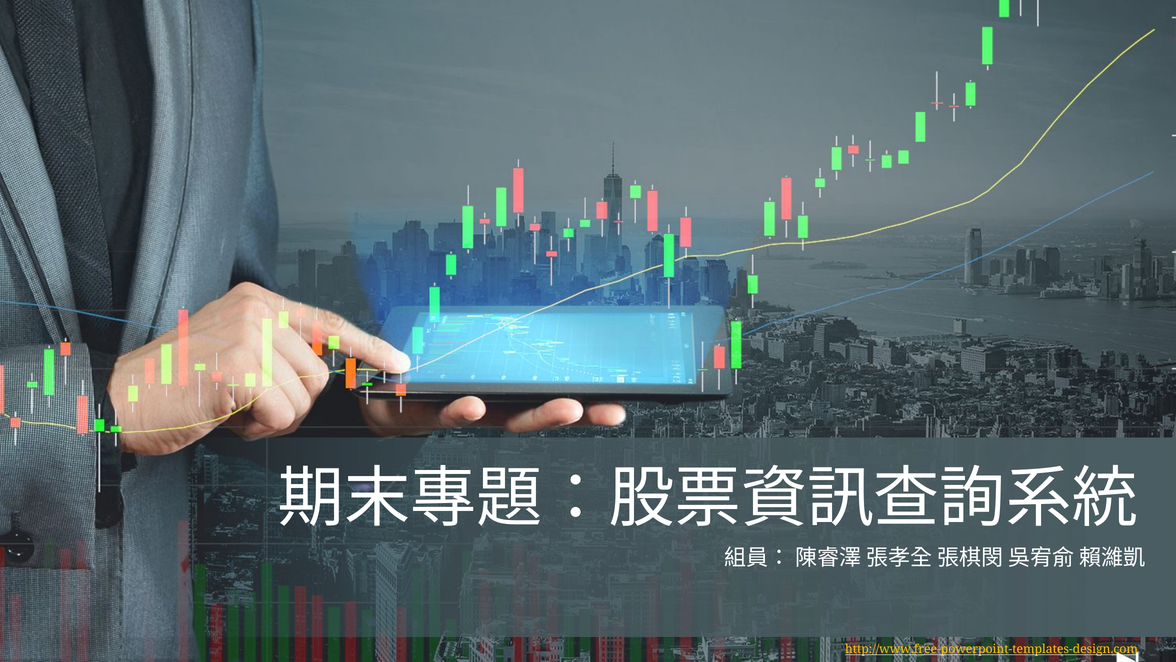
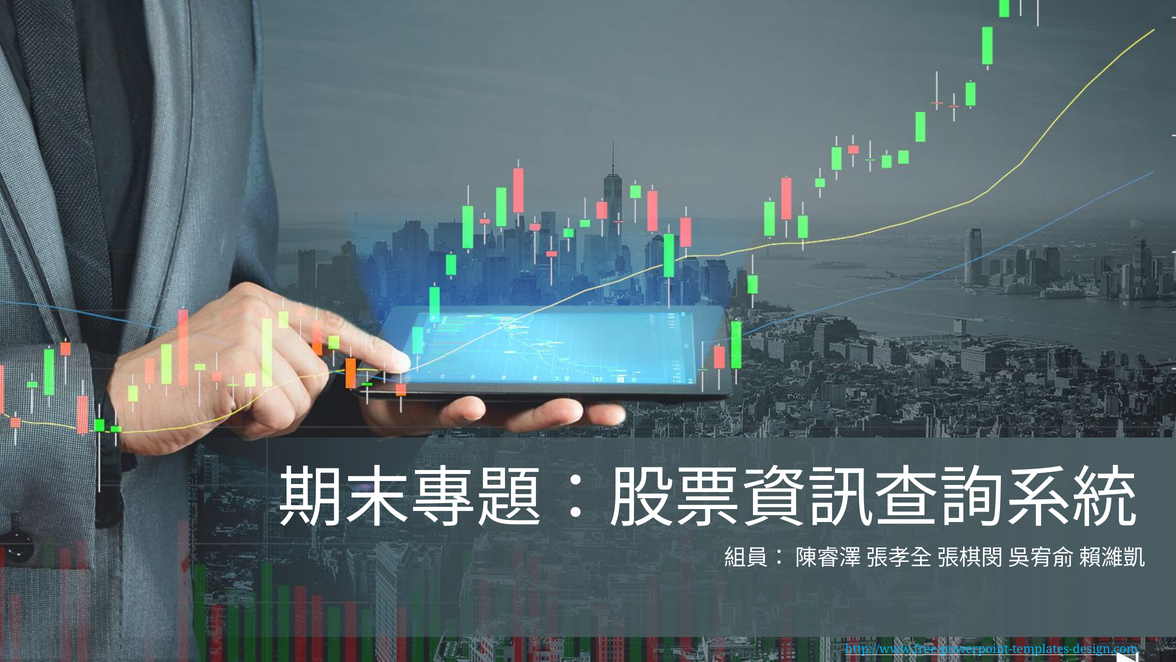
http://www.free-powerpoint-templates-design.com colour: yellow -> light blue
